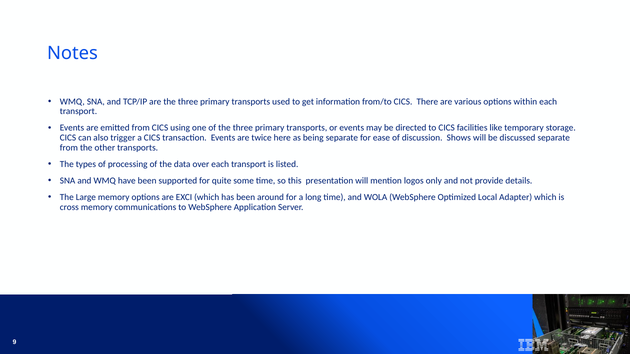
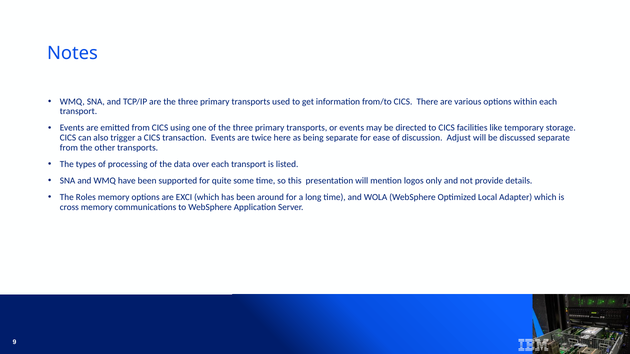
Shows: Shows -> Adjust
Large: Large -> Roles
